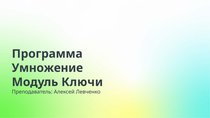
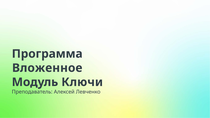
Умножение: Умножение -> Вложенное
